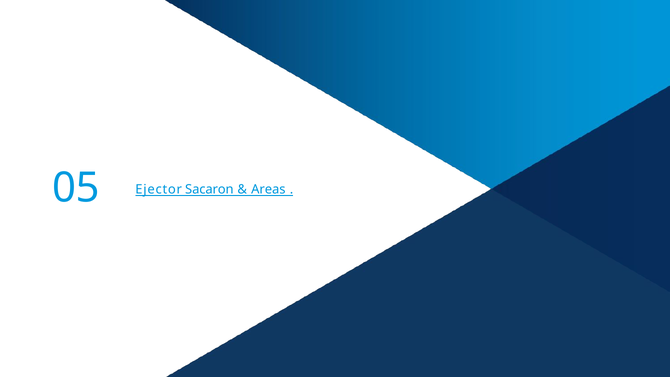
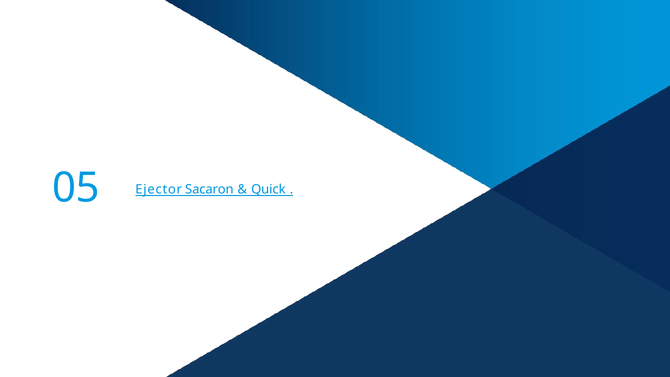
Areas: Areas -> Quick
